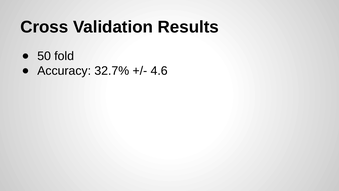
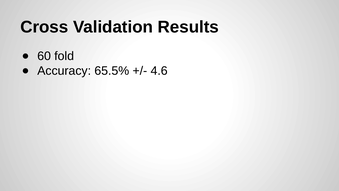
50: 50 -> 60
32.7%: 32.7% -> 65.5%
